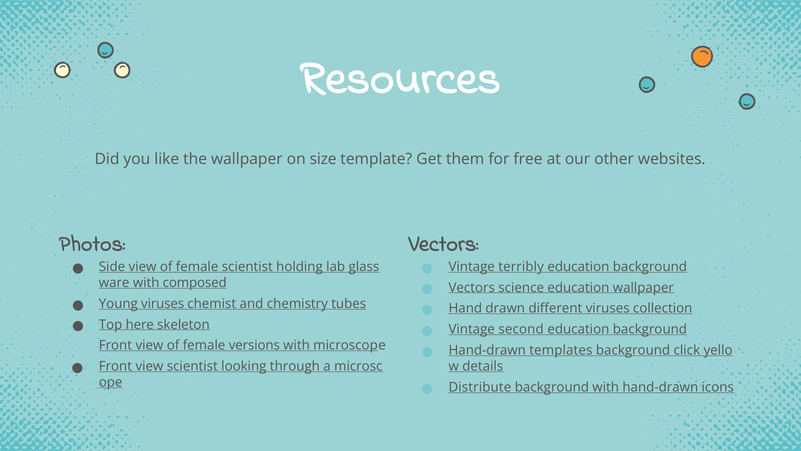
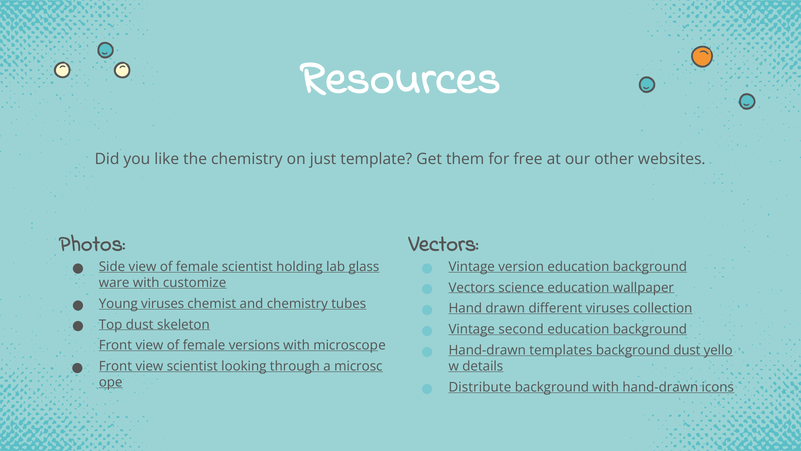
the wallpaper: wallpaper -> chemistry
size: size -> just
terribly: terribly -> version
composed: composed -> customize
Top here: here -> dust
background click: click -> dust
